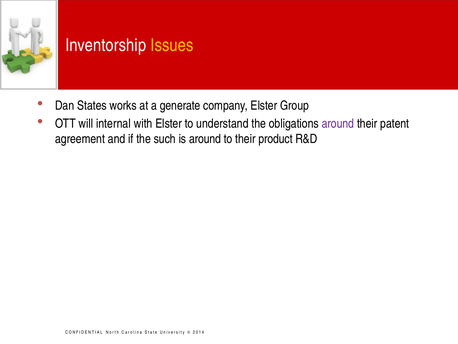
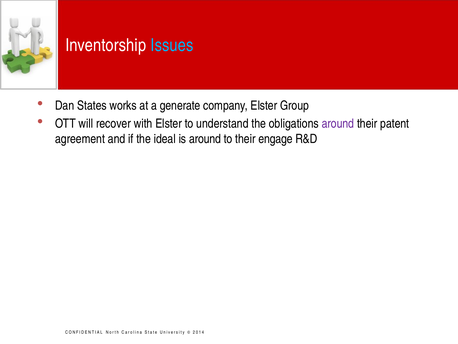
Issues colour: yellow -> light blue
internal: internal -> recover
such: such -> ideal
product: product -> engage
